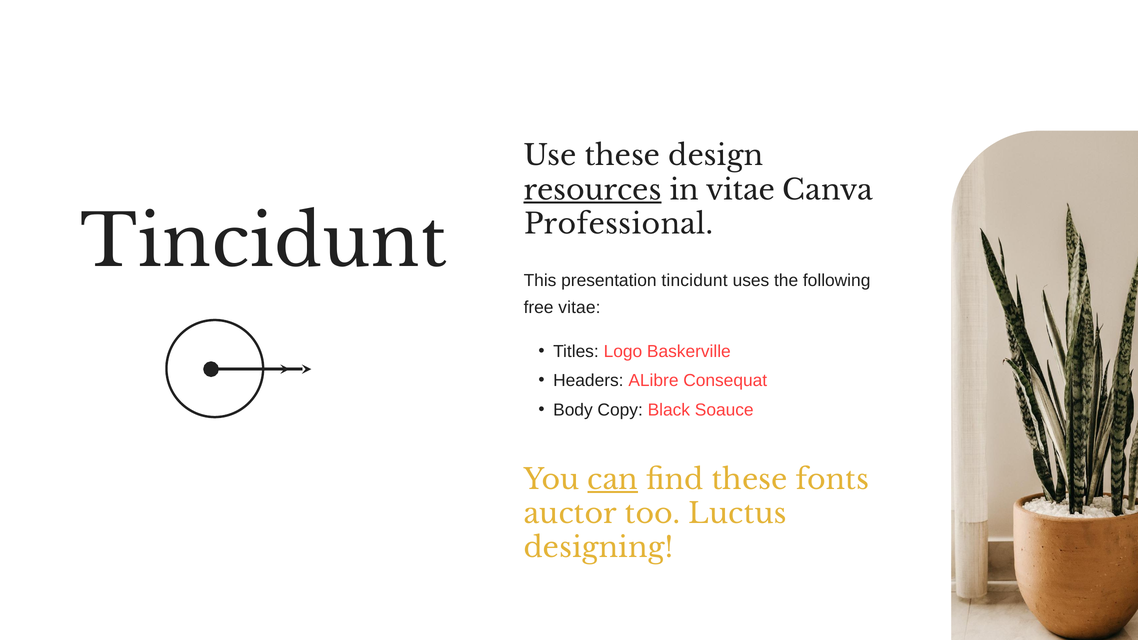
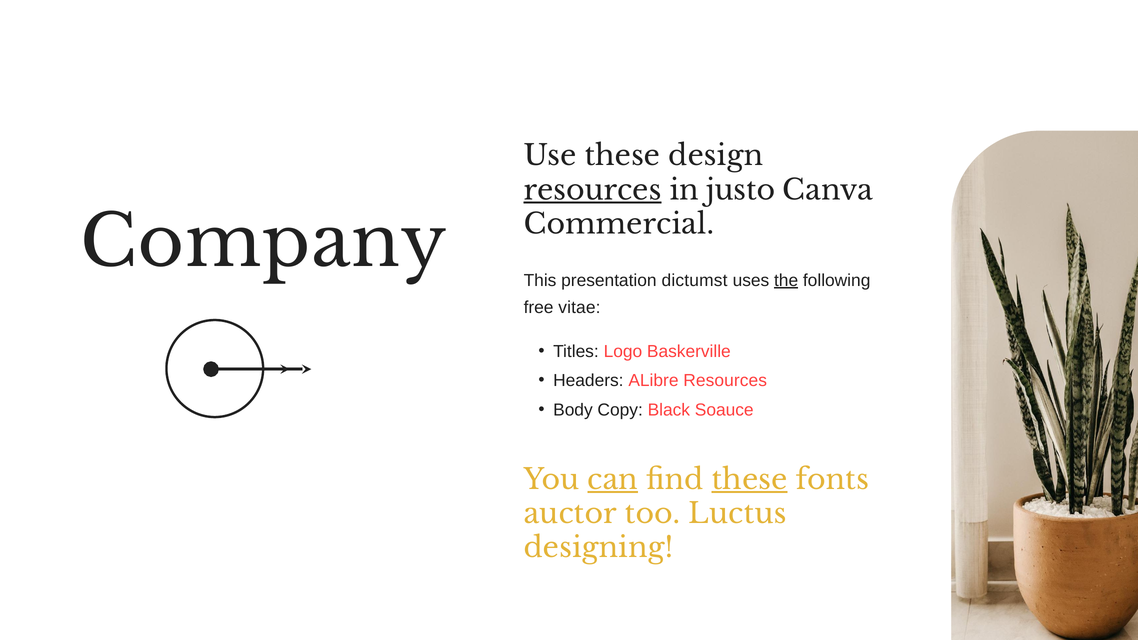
in vitae: vitae -> justo
Professional: Professional -> Commercial
Tincidunt at (264, 243): Tincidunt -> Company
presentation tincidunt: tincidunt -> dictumst
the underline: none -> present
ALibre Consequat: Consequat -> Resources
these at (750, 480) underline: none -> present
